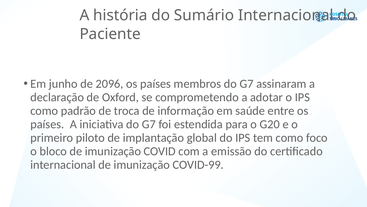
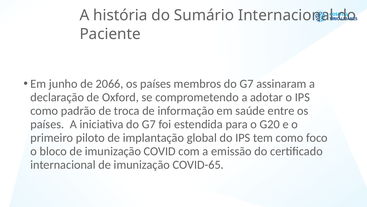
2096: 2096 -> 2066
COVID-99: COVID-99 -> COVID-65
